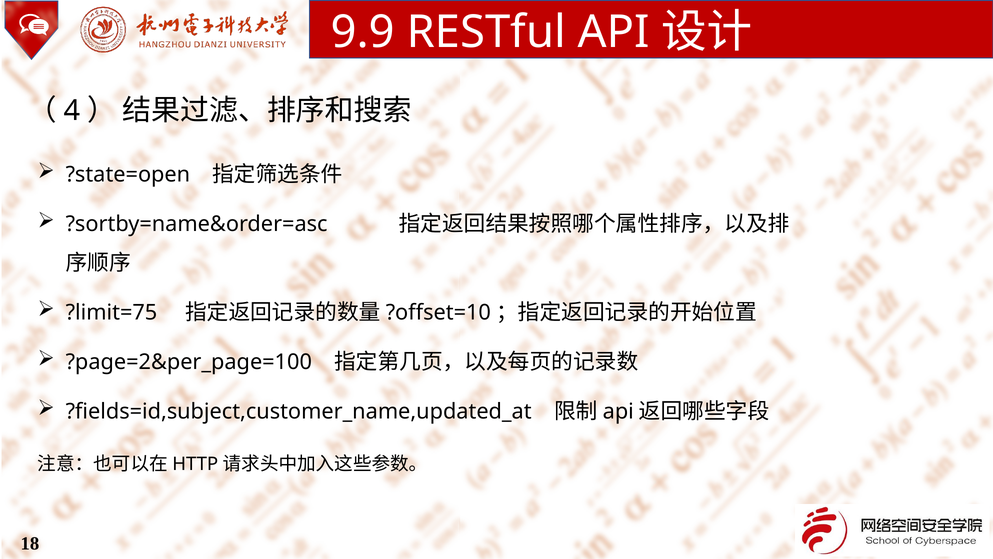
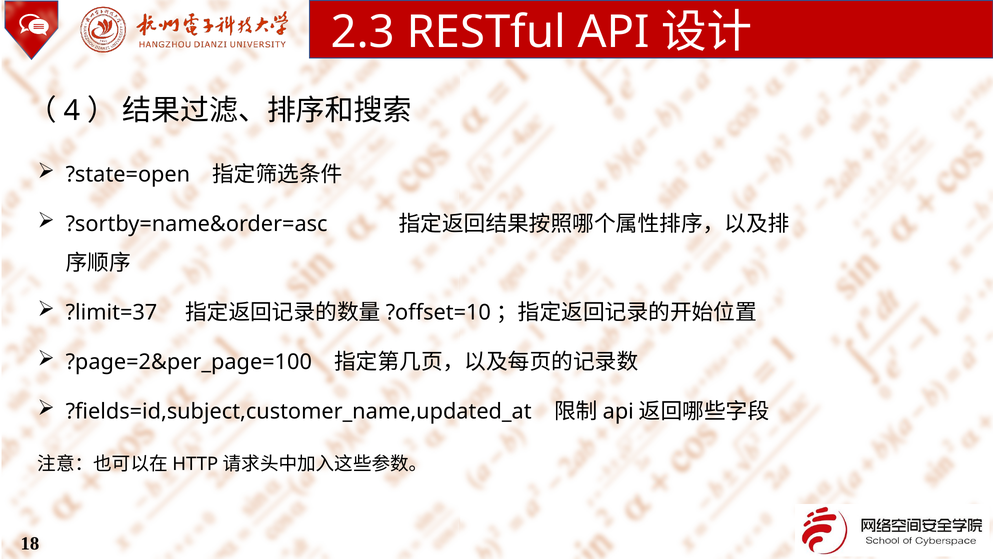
9.9: 9.9 -> 2.3
?limit=75: ?limit=75 -> ?limit=37
